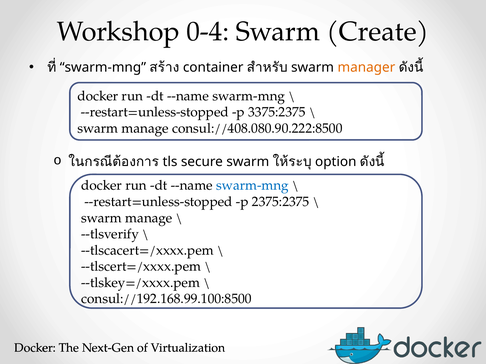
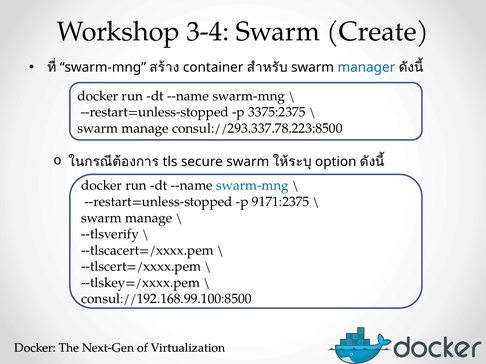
0-4: 0-4 -> 3-4
manager colour: orange -> blue
consul://408.080.90.222:8500: consul://408.080.90.222:8500 -> consul://293.337.78.223:8500
2375:2375: 2375:2375 -> 9171:2375
